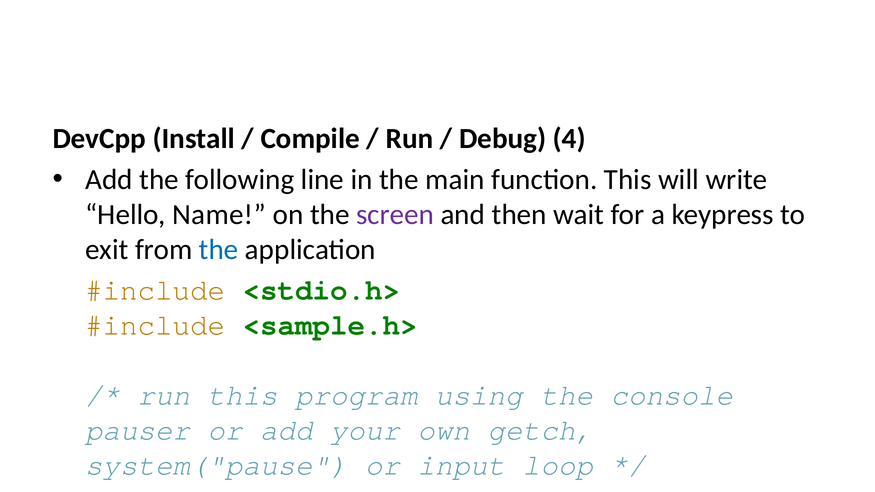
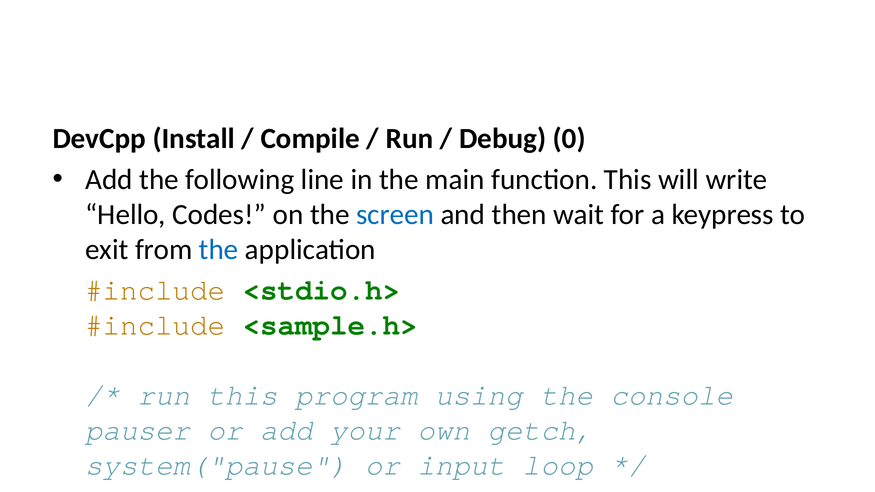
Debug 4: 4 -> 0
Name: Name -> Codes
screen colour: purple -> blue
